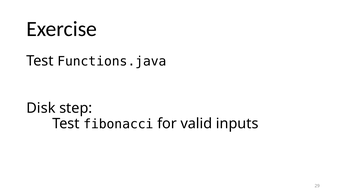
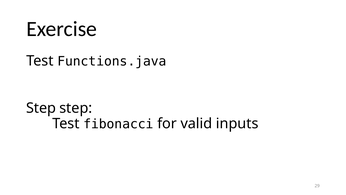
Disk at (41, 108): Disk -> Step
